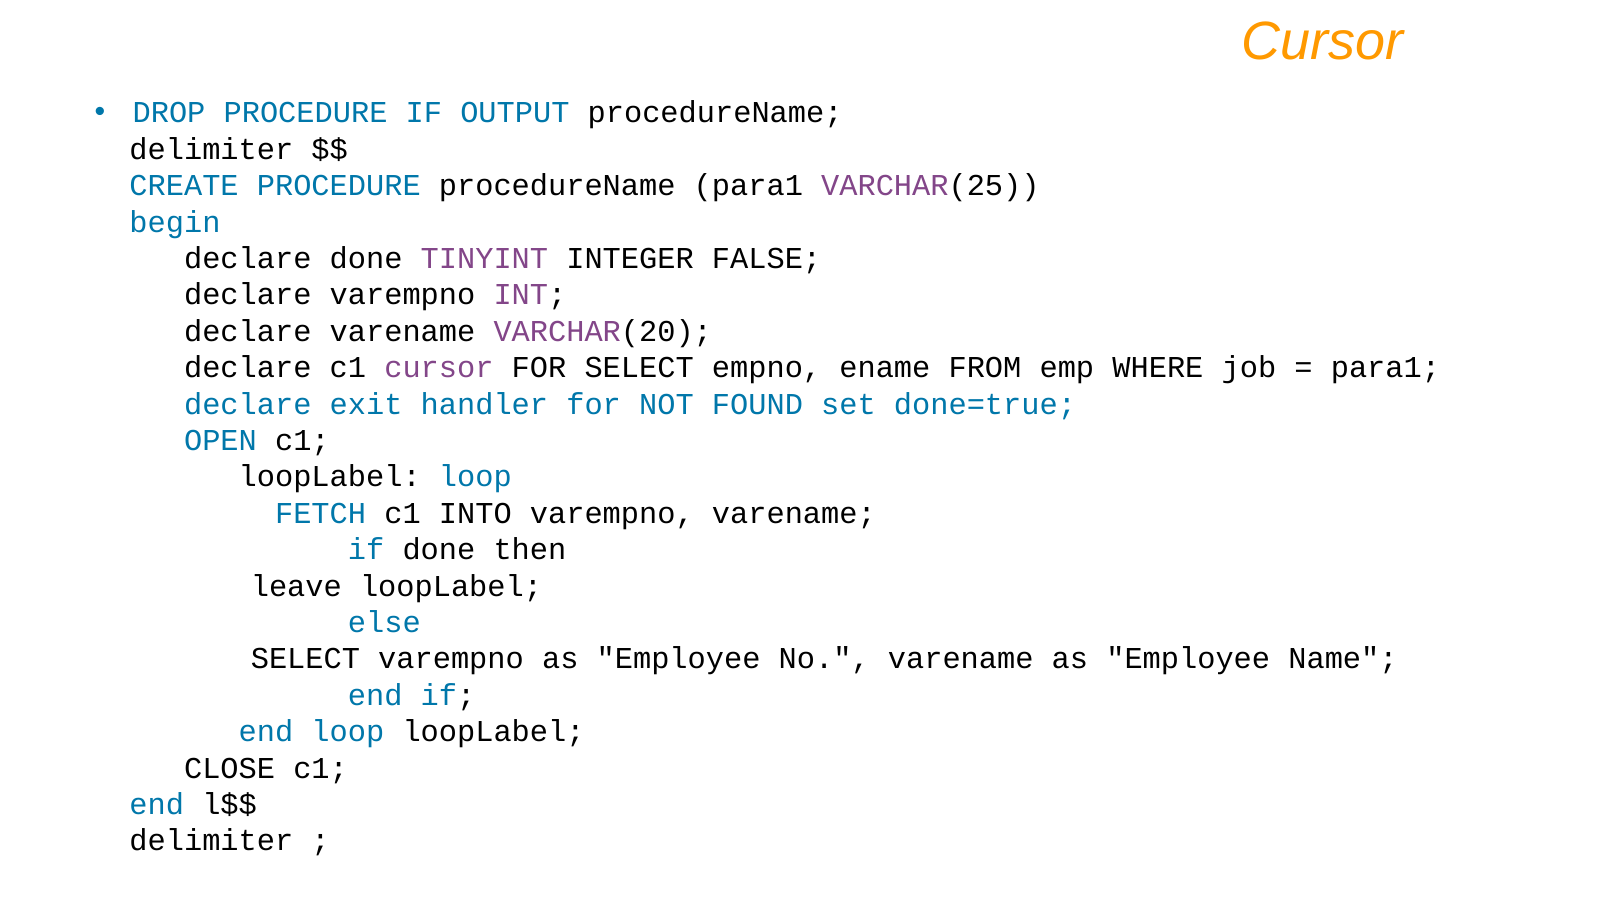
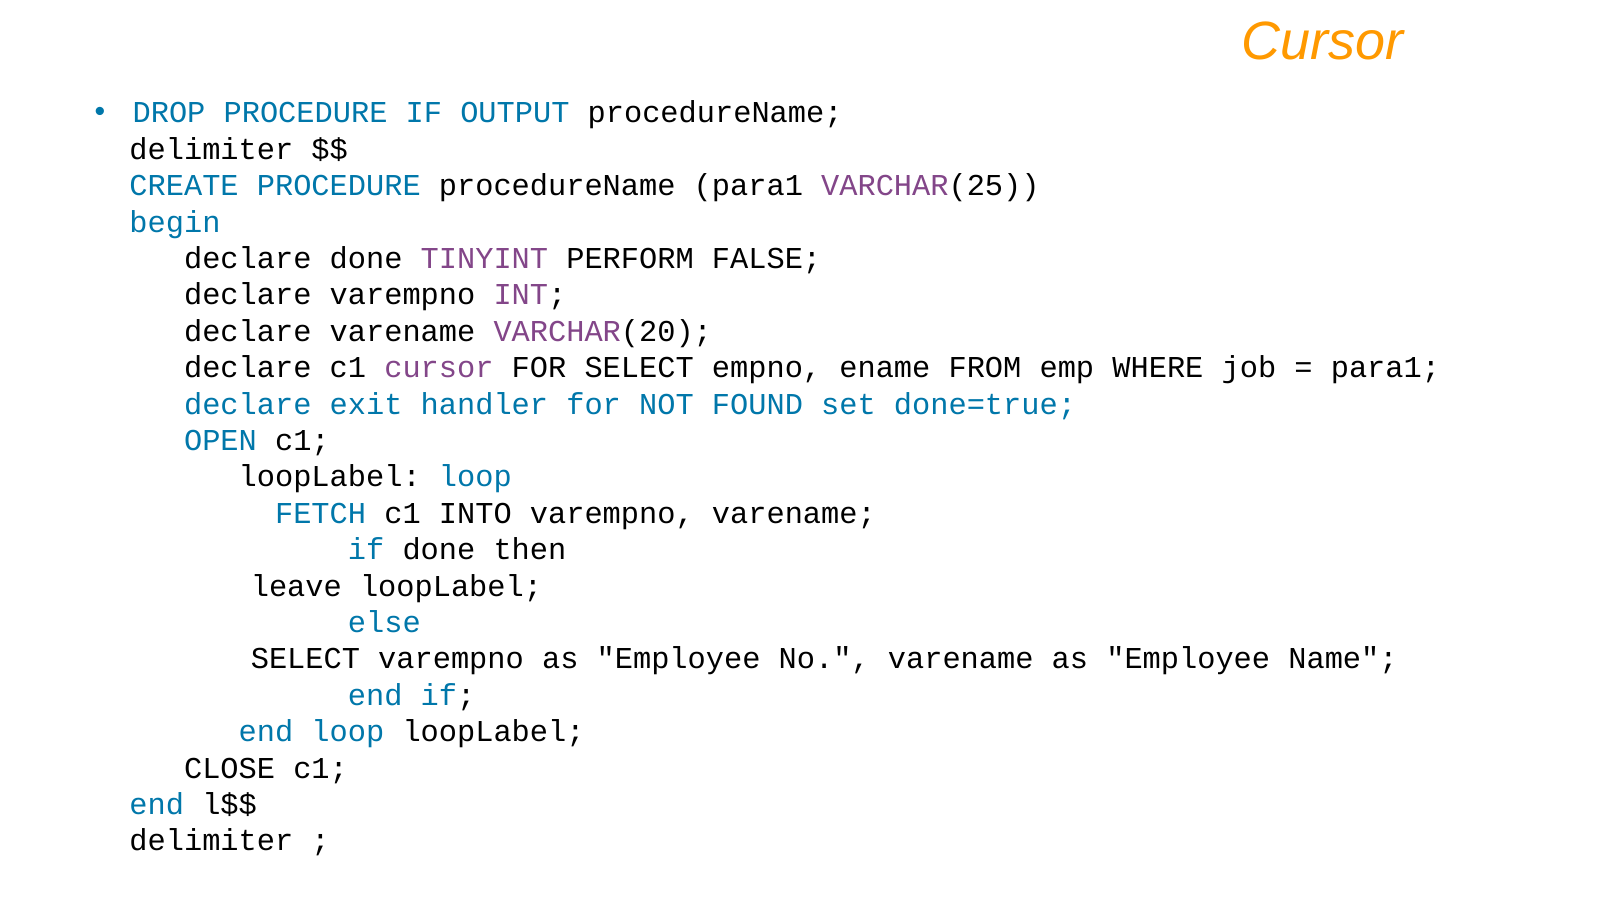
INTEGER: INTEGER -> PERFORM
